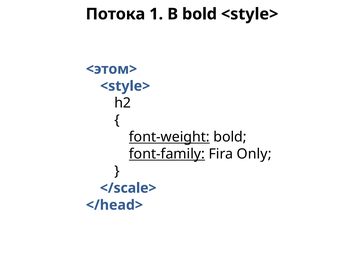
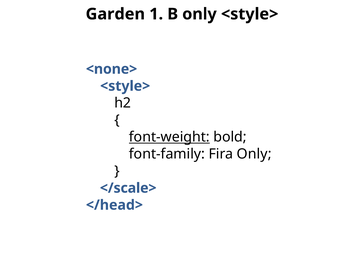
Потока: Потока -> Garden
В bold: bold -> only
<этом>: <этом> -> <none>
font-family underline: present -> none
